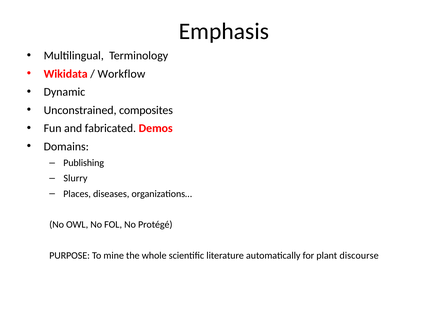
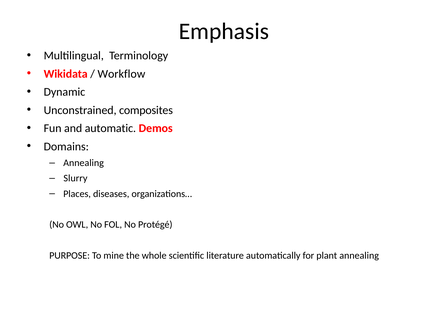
fabricated: fabricated -> automatic
Publishing at (84, 163): Publishing -> Annealing
plant discourse: discourse -> annealing
